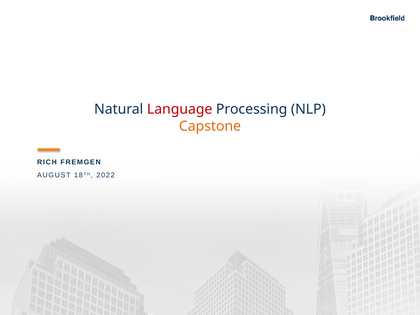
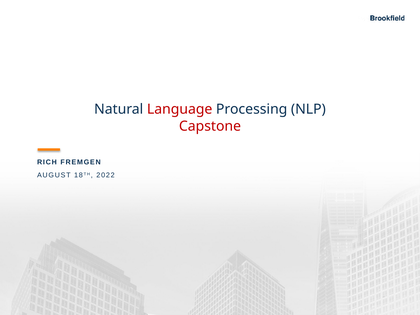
Capstone colour: orange -> red
